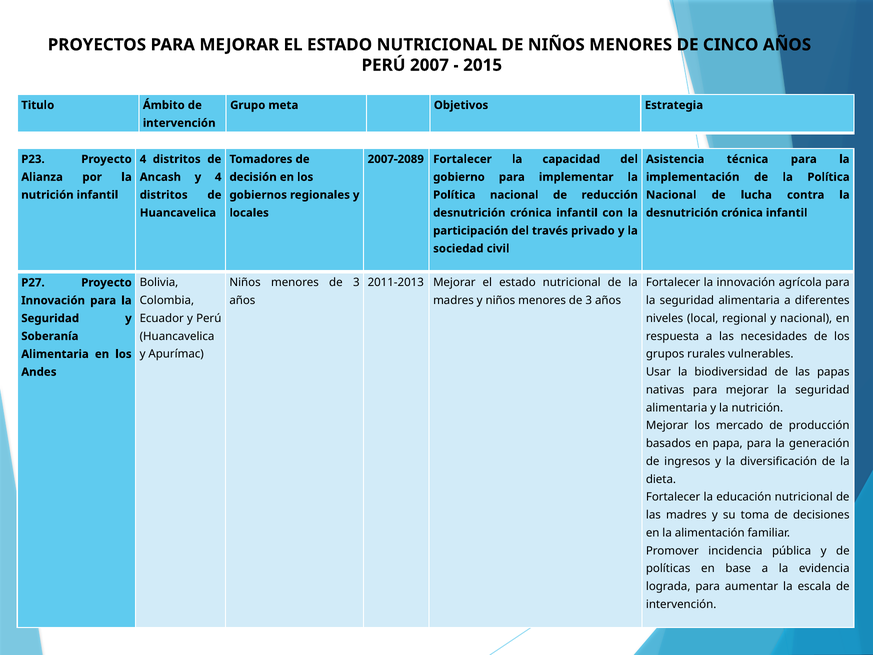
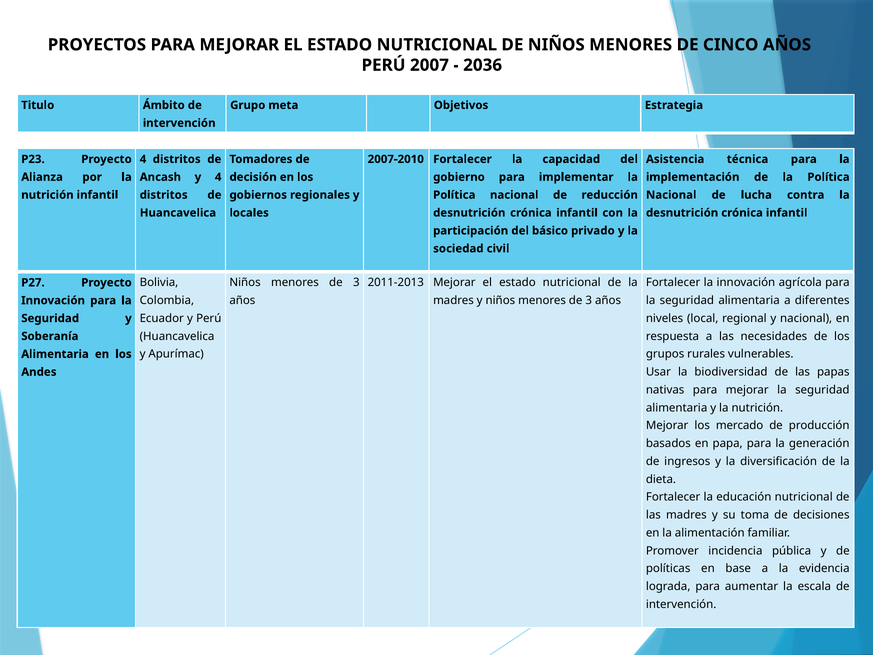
2015: 2015 -> 2036
2007-2089: 2007-2089 -> 2007-2010
través: través -> básico
